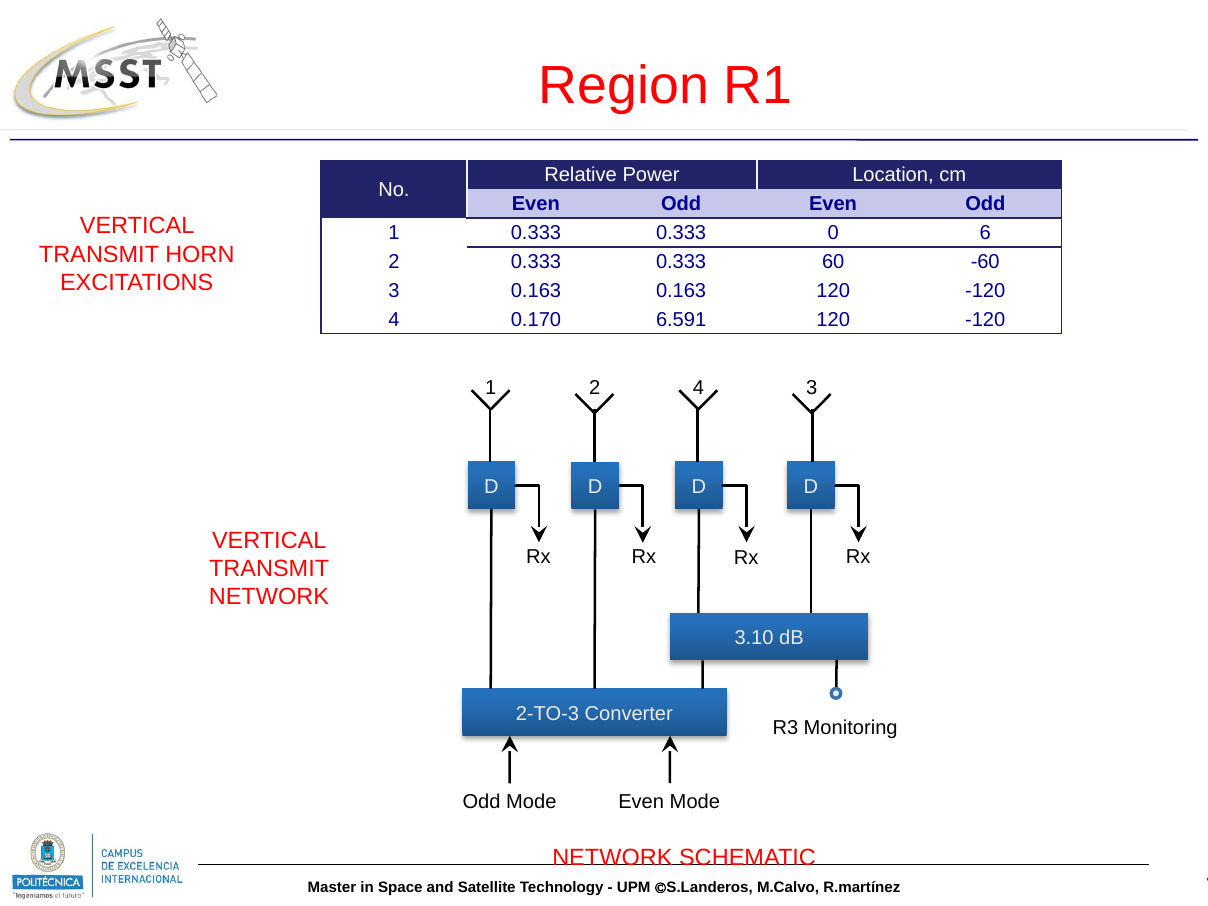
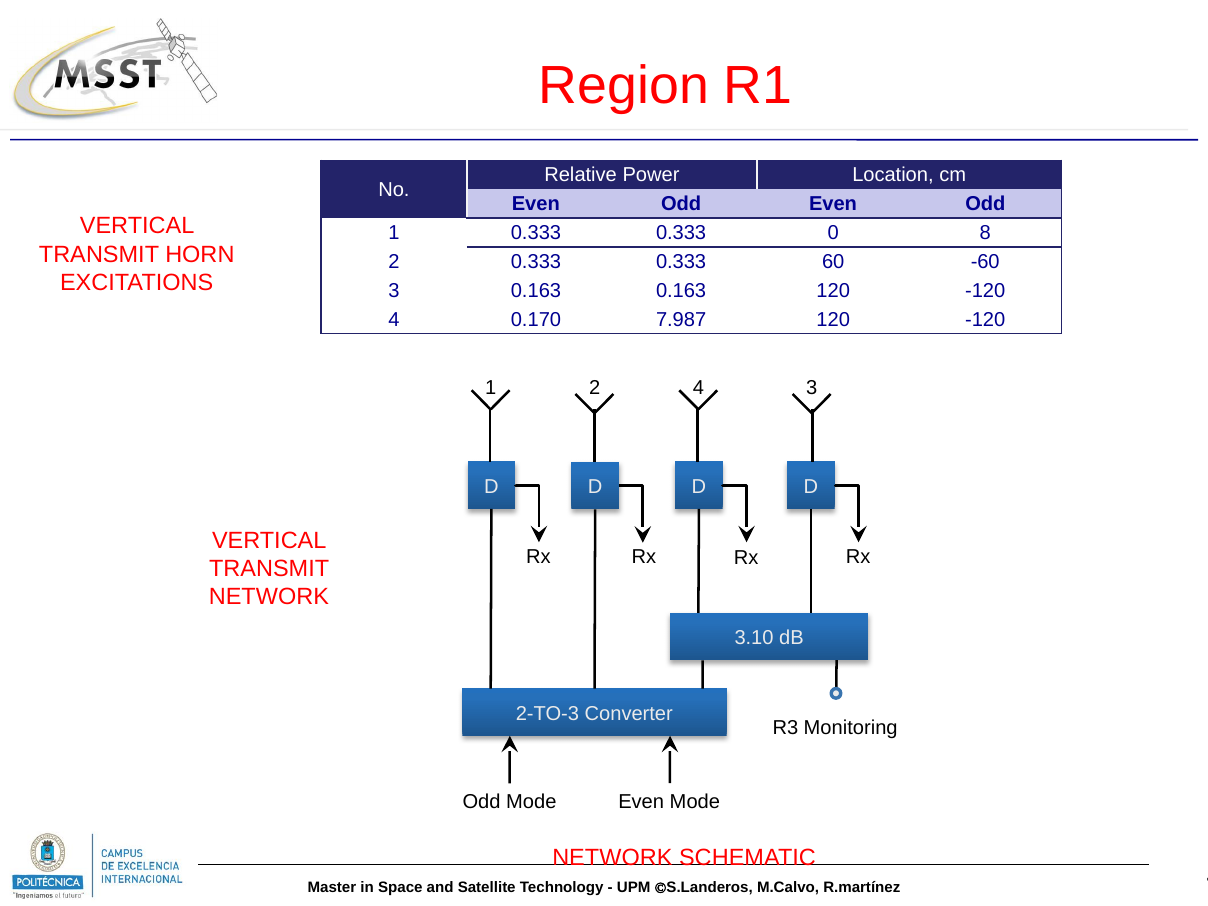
6: 6 -> 8
6.591: 6.591 -> 7.987
